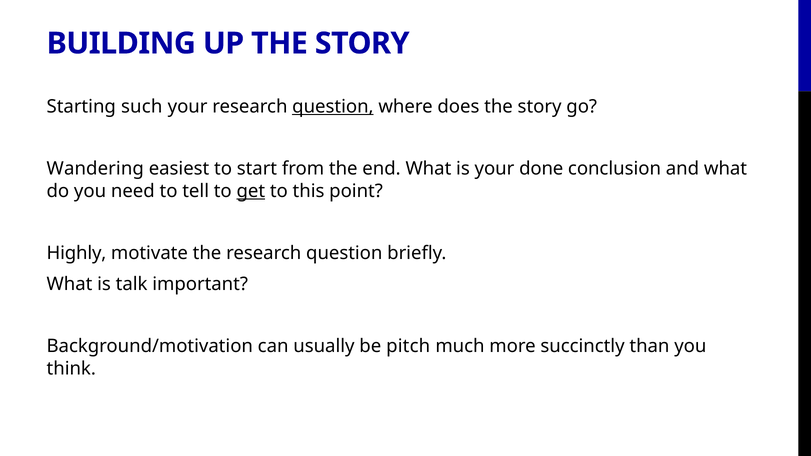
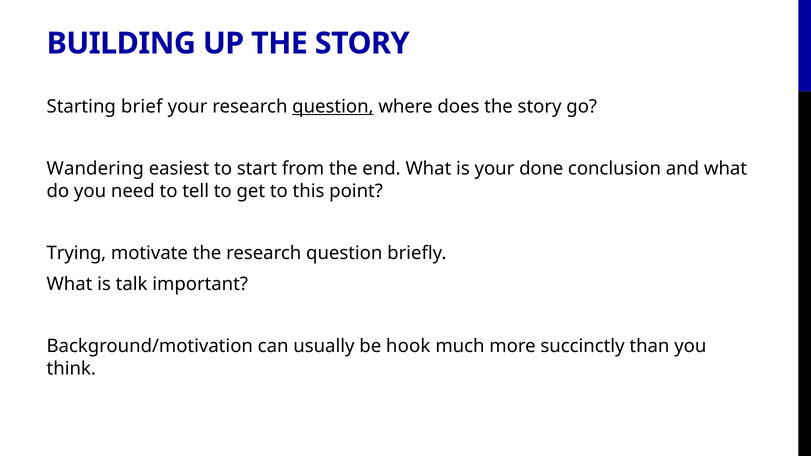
such: such -> brief
get underline: present -> none
Highly: Highly -> Trying
pitch: pitch -> hook
